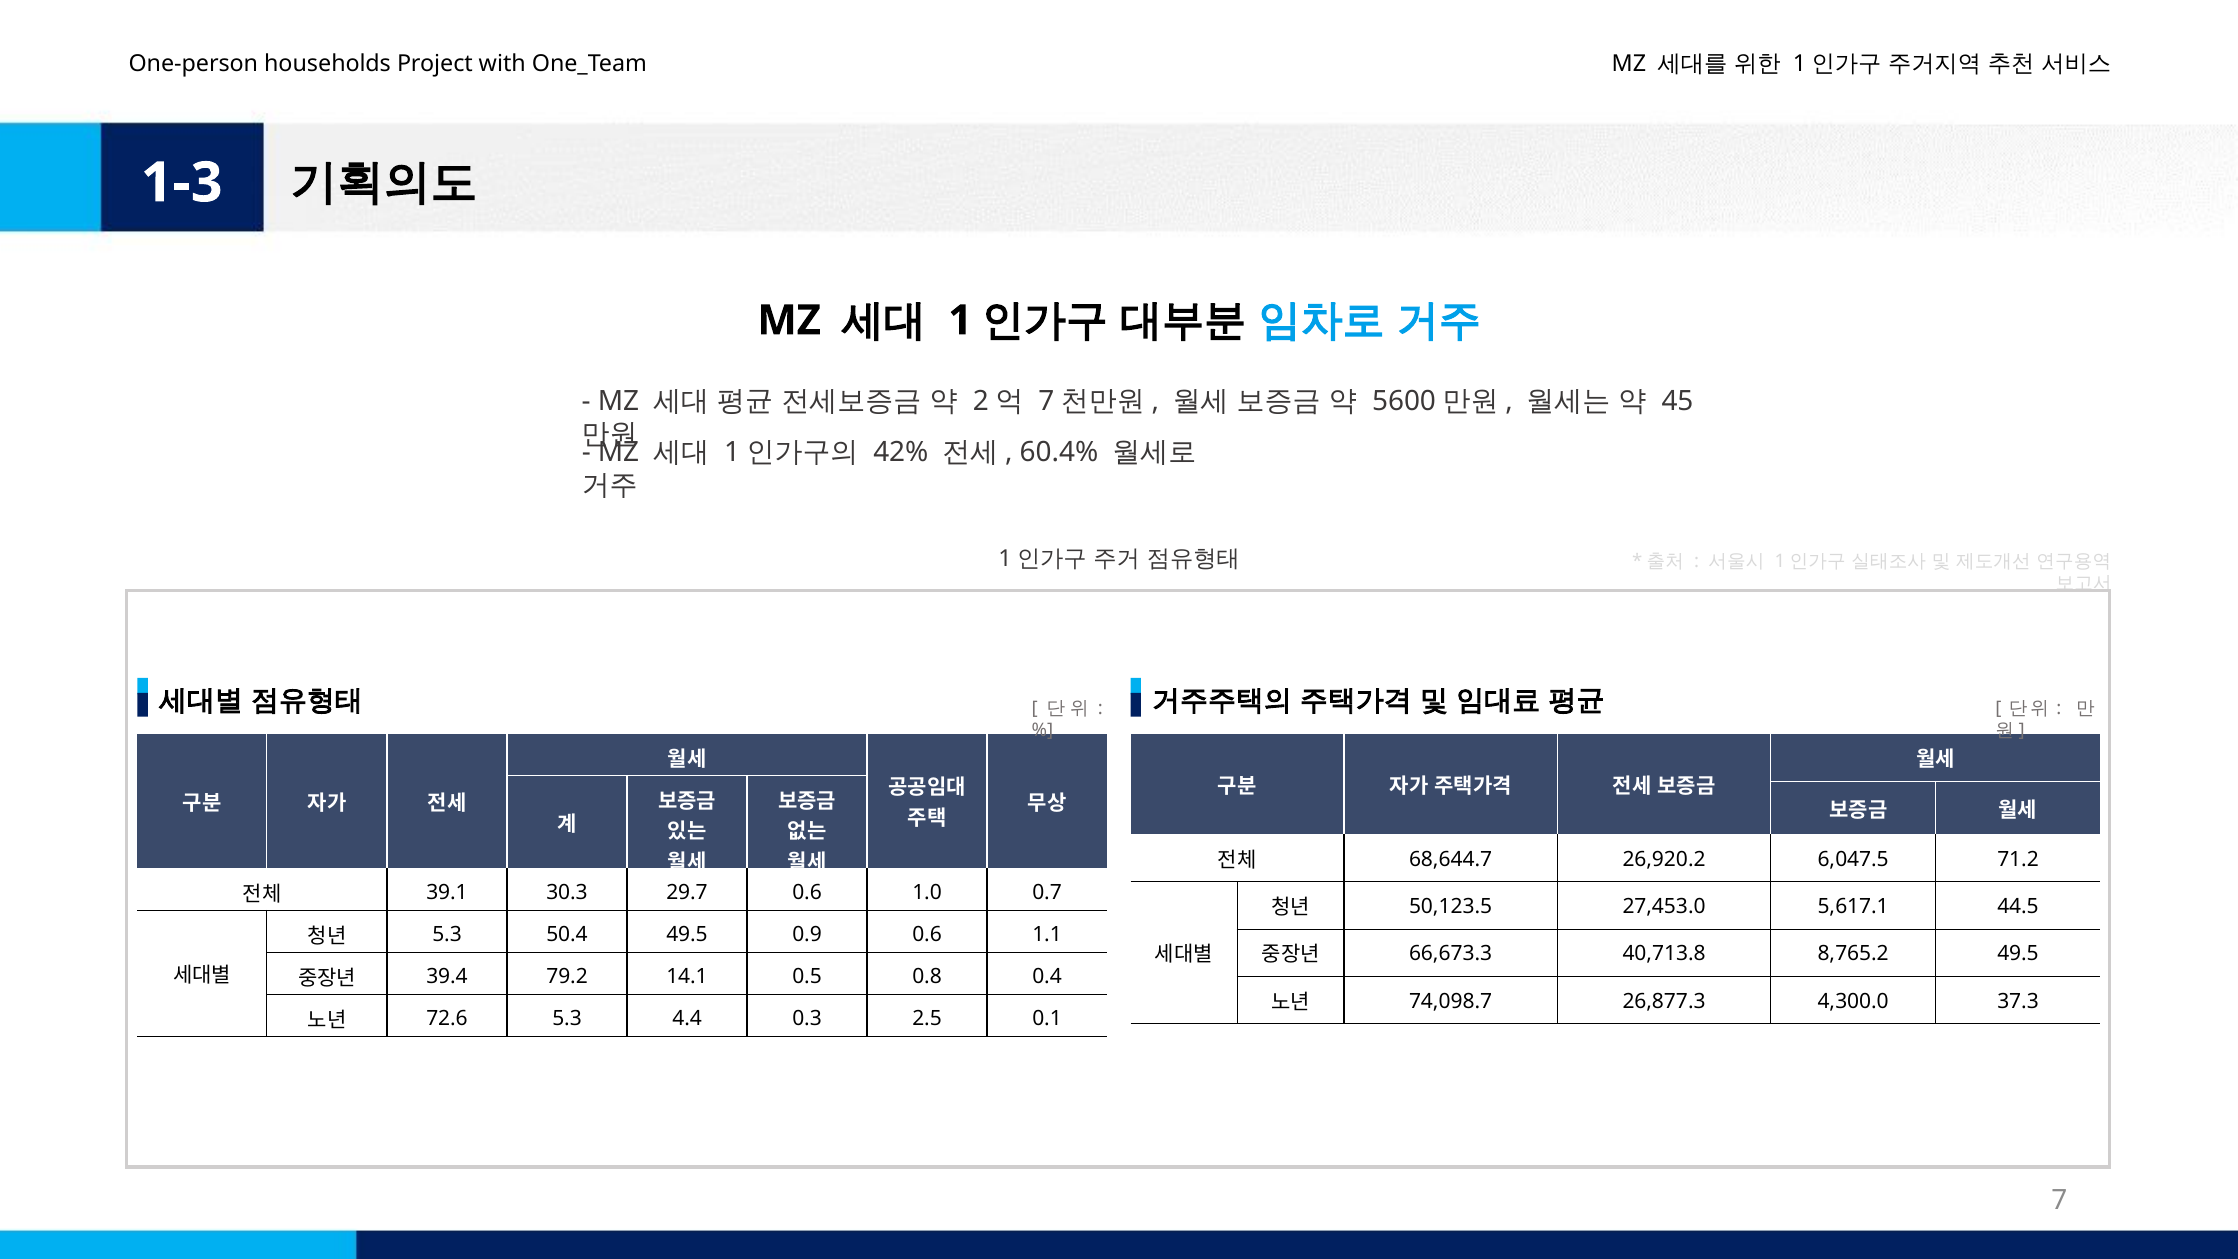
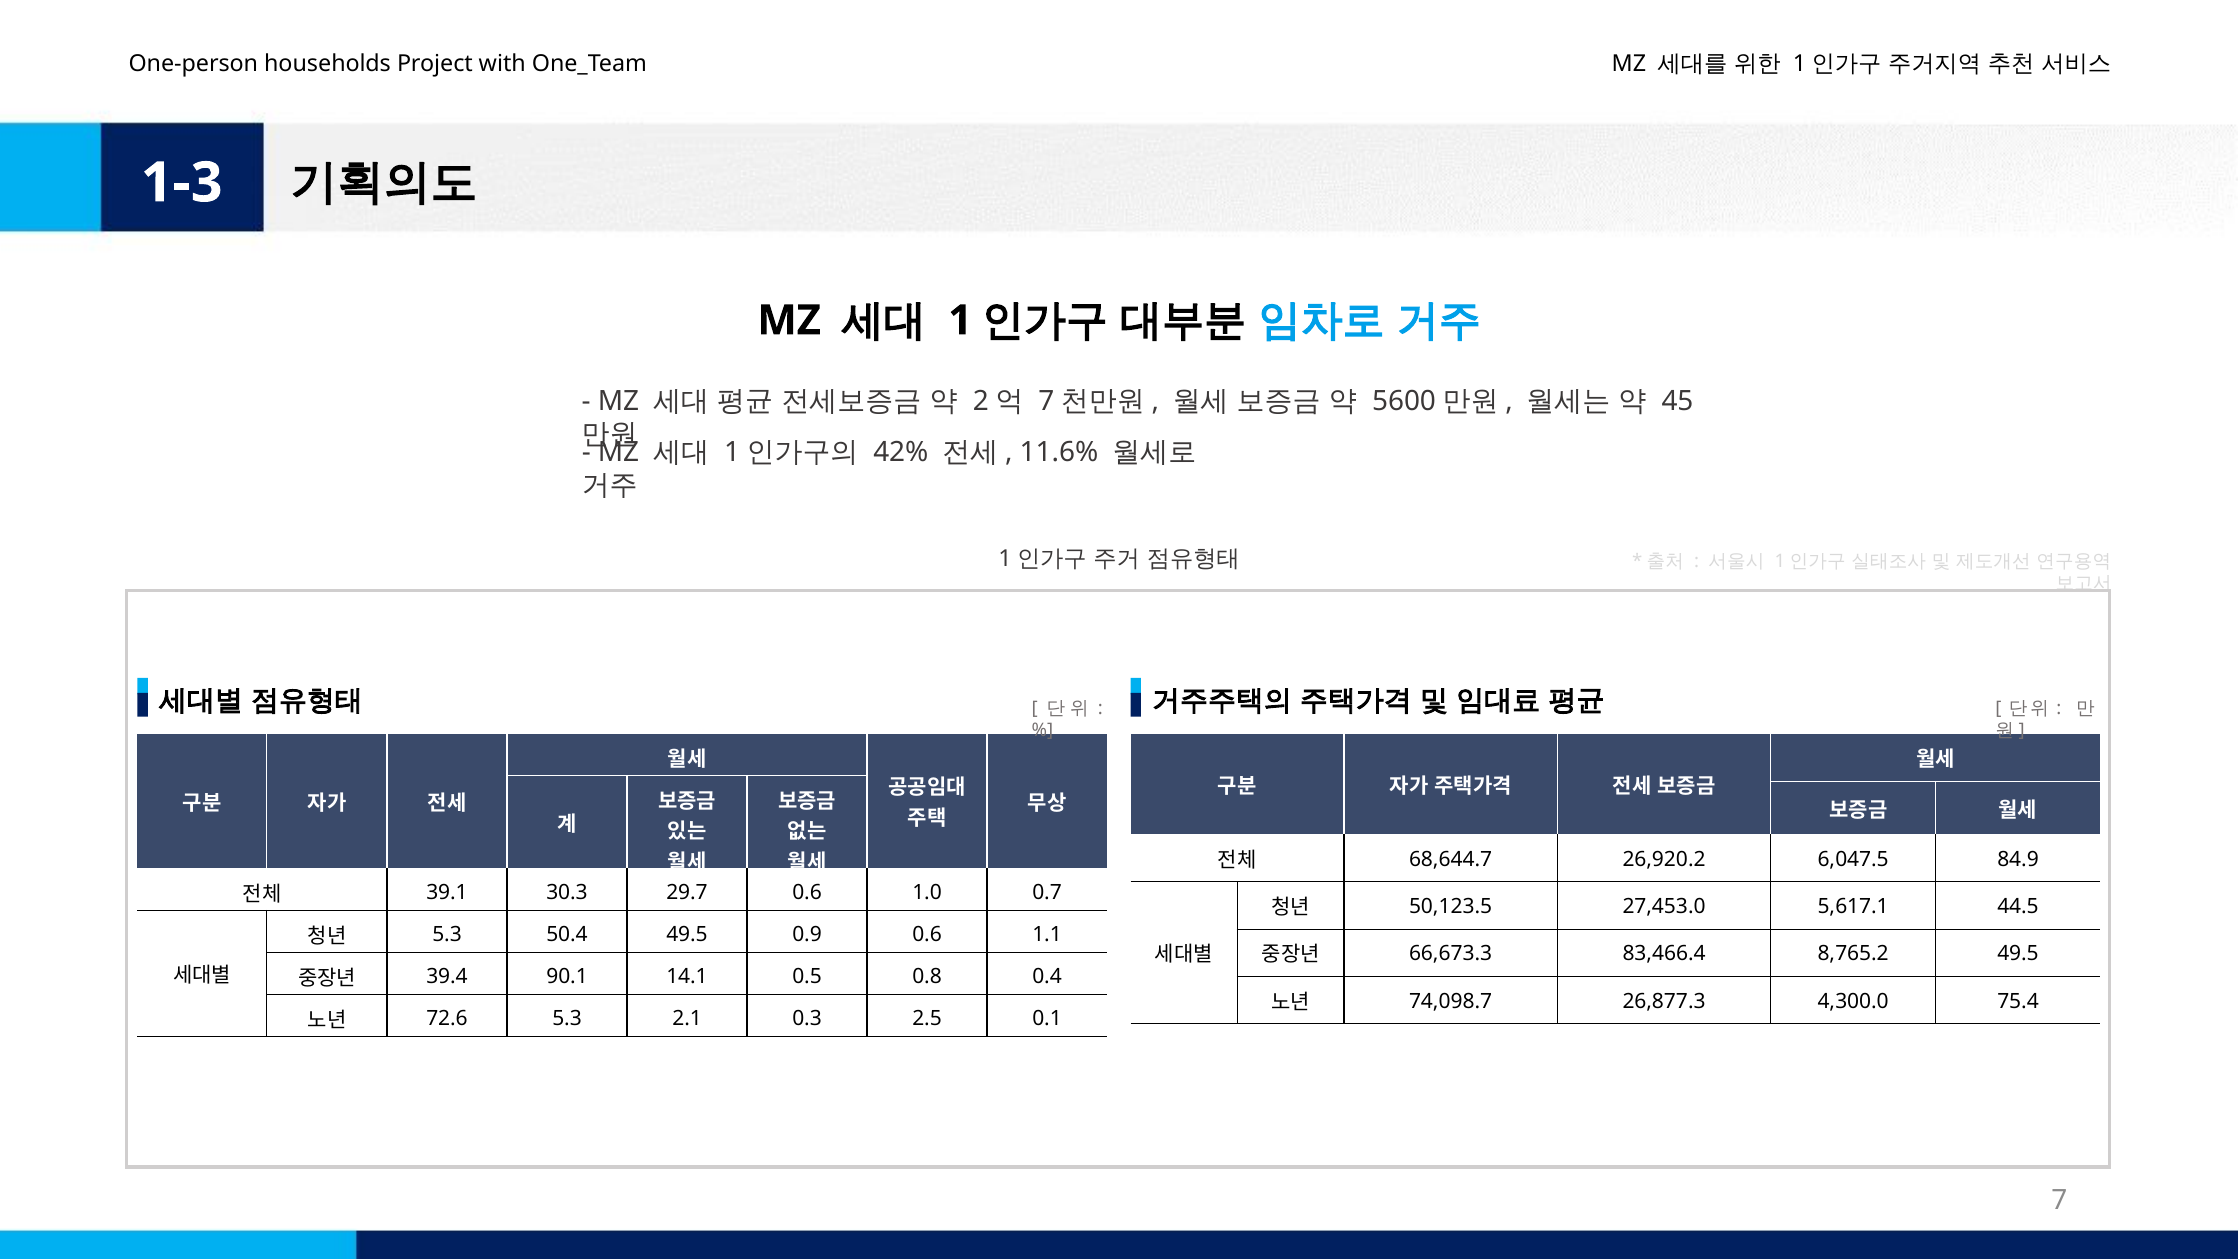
60.4%: 60.4% -> 11.6%
71.2: 71.2 -> 84.9
40,713.8: 40,713.8 -> 83,466.4
79.2: 79.2 -> 90.1
37.3: 37.3 -> 75.4
4.4: 4.4 -> 2.1
